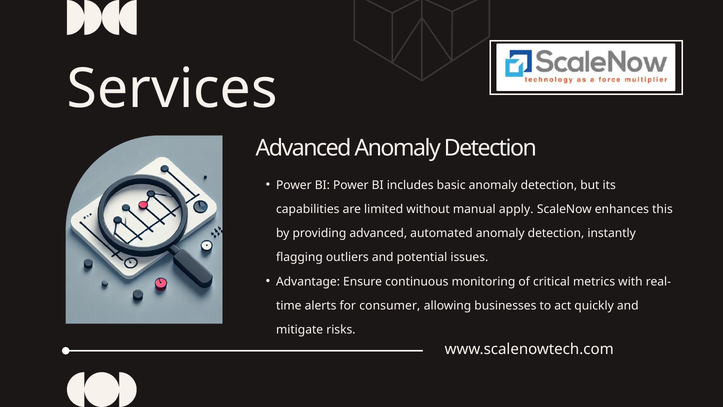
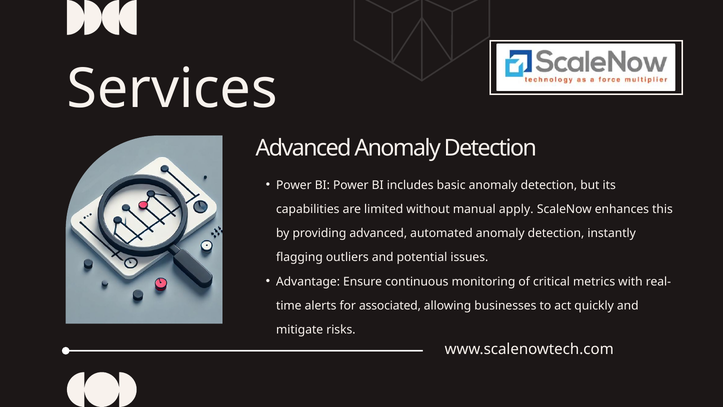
consumer: consumer -> associated
